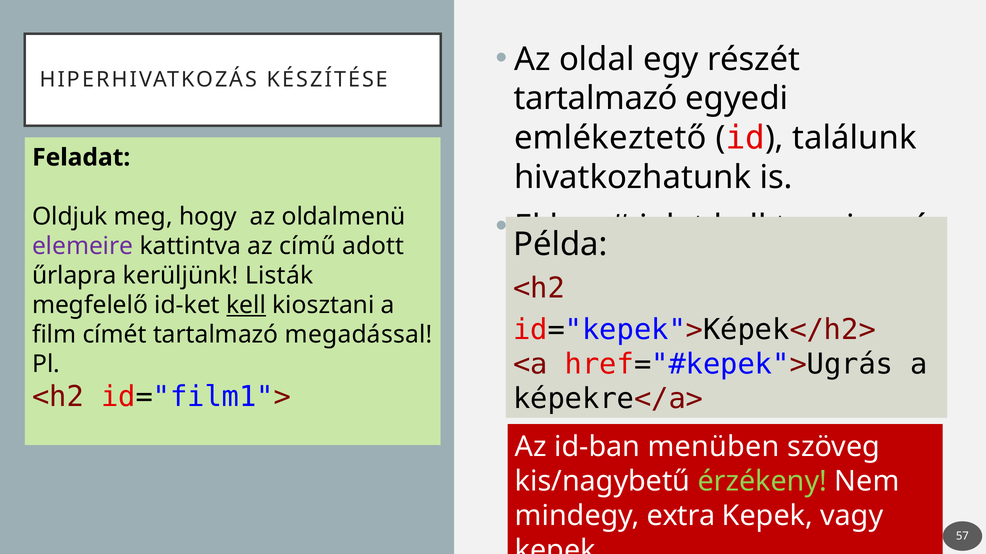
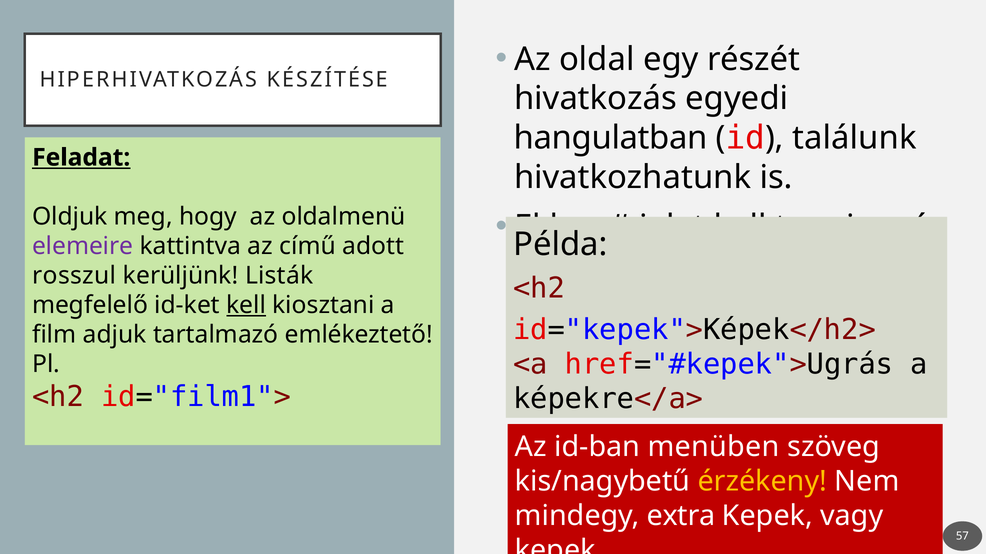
tartalmazó at (596, 99): tartalmazó -> hivatkozás
emlékeztető: emlékeztető -> hangulatban
Feladat underline: none -> present
űrlapra: űrlapra -> rosszul
címét: címét -> adjuk
megadással: megadással -> emlékeztető
érzékeny colour: light green -> yellow
